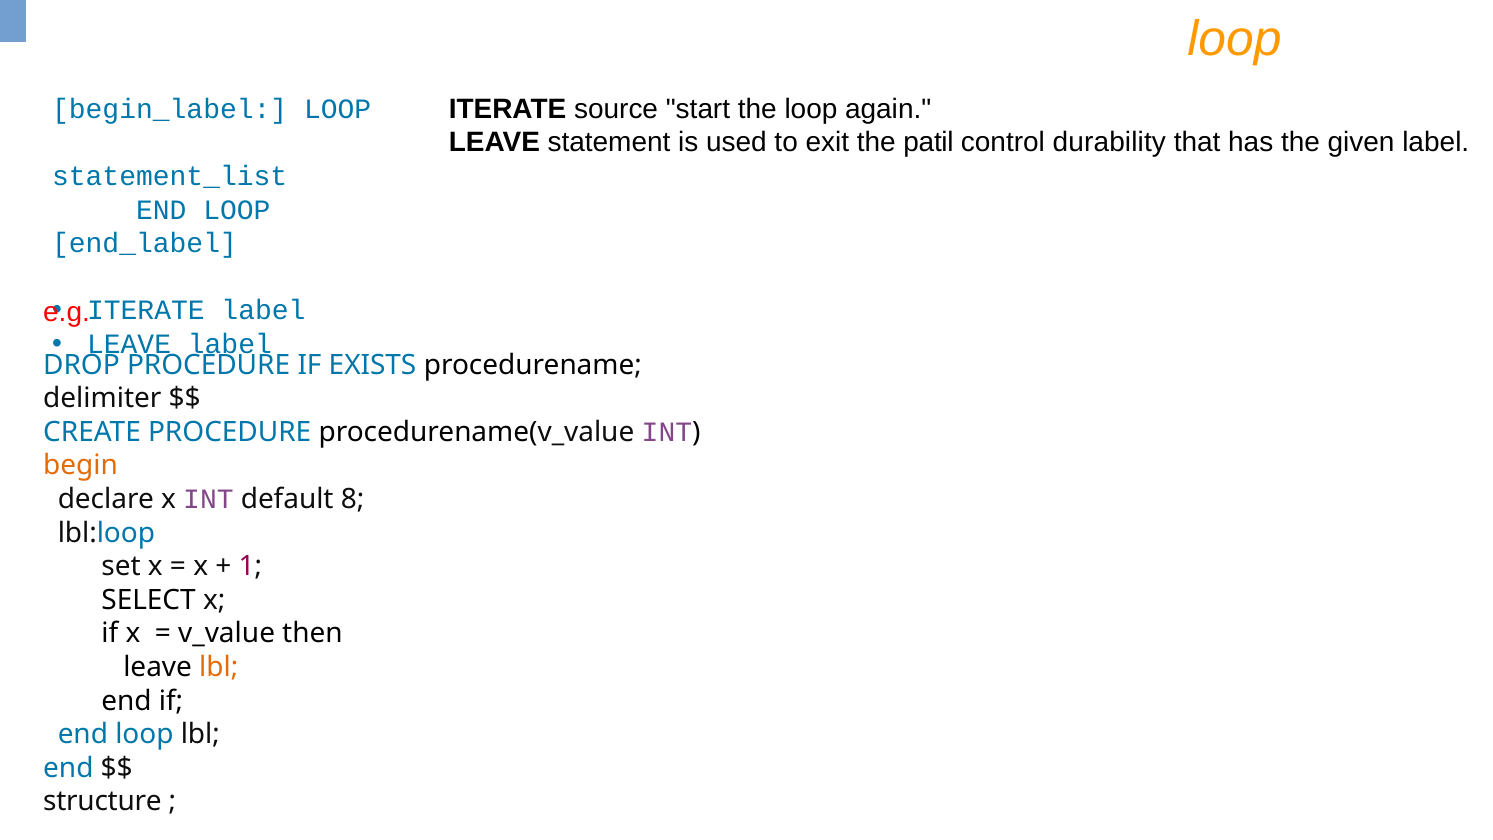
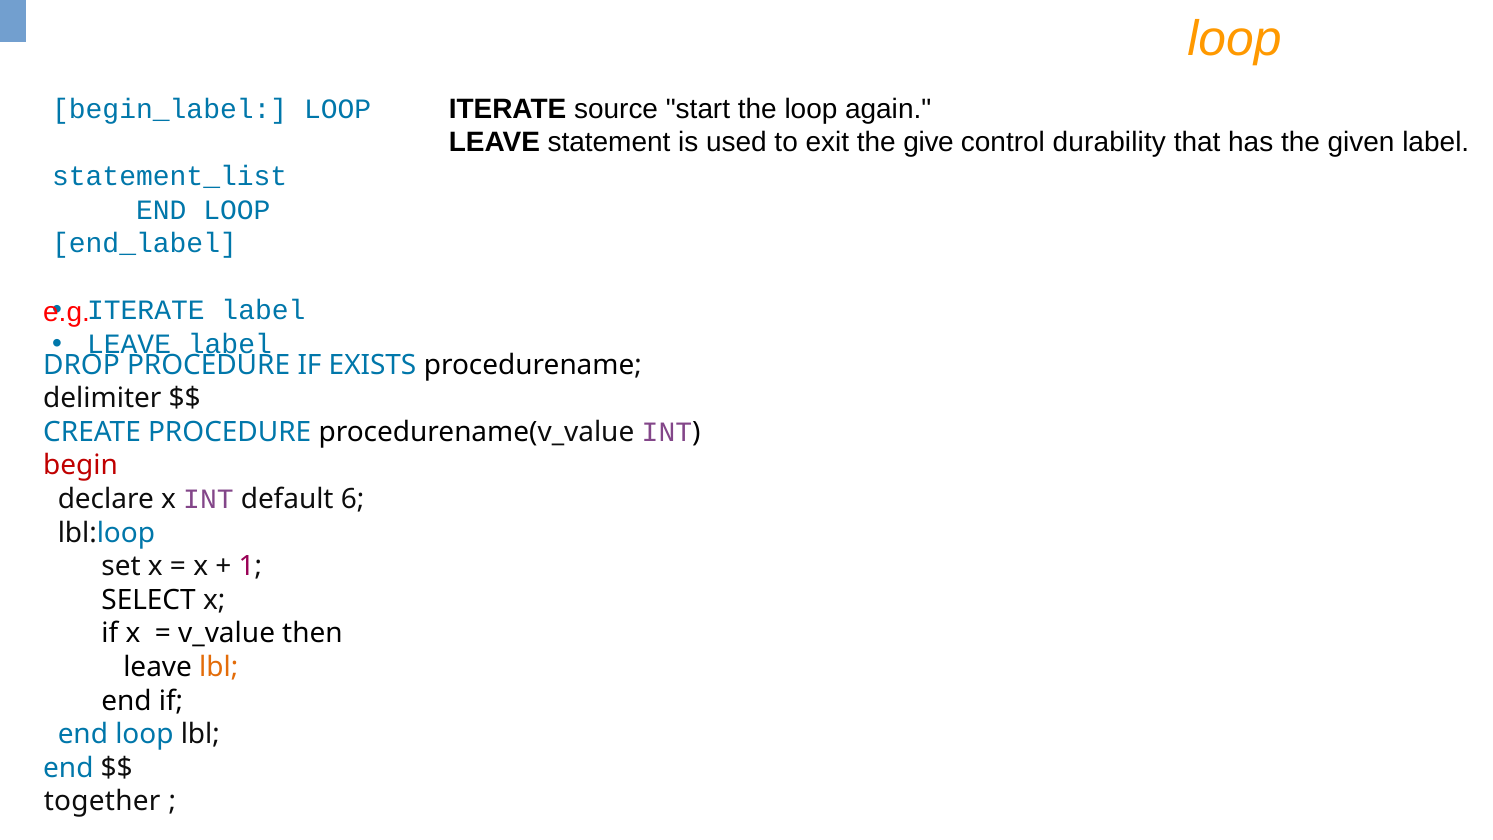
patil: patil -> give
begin colour: orange -> red
8: 8 -> 6
structure: structure -> together
